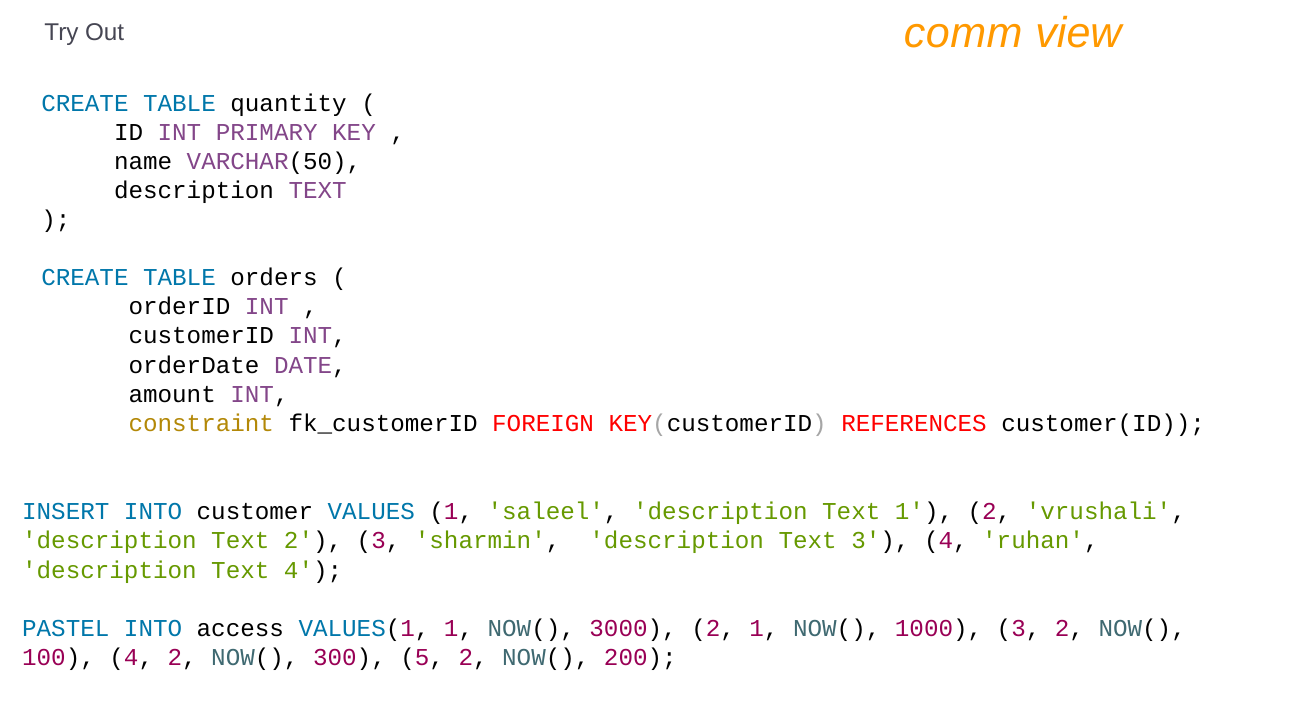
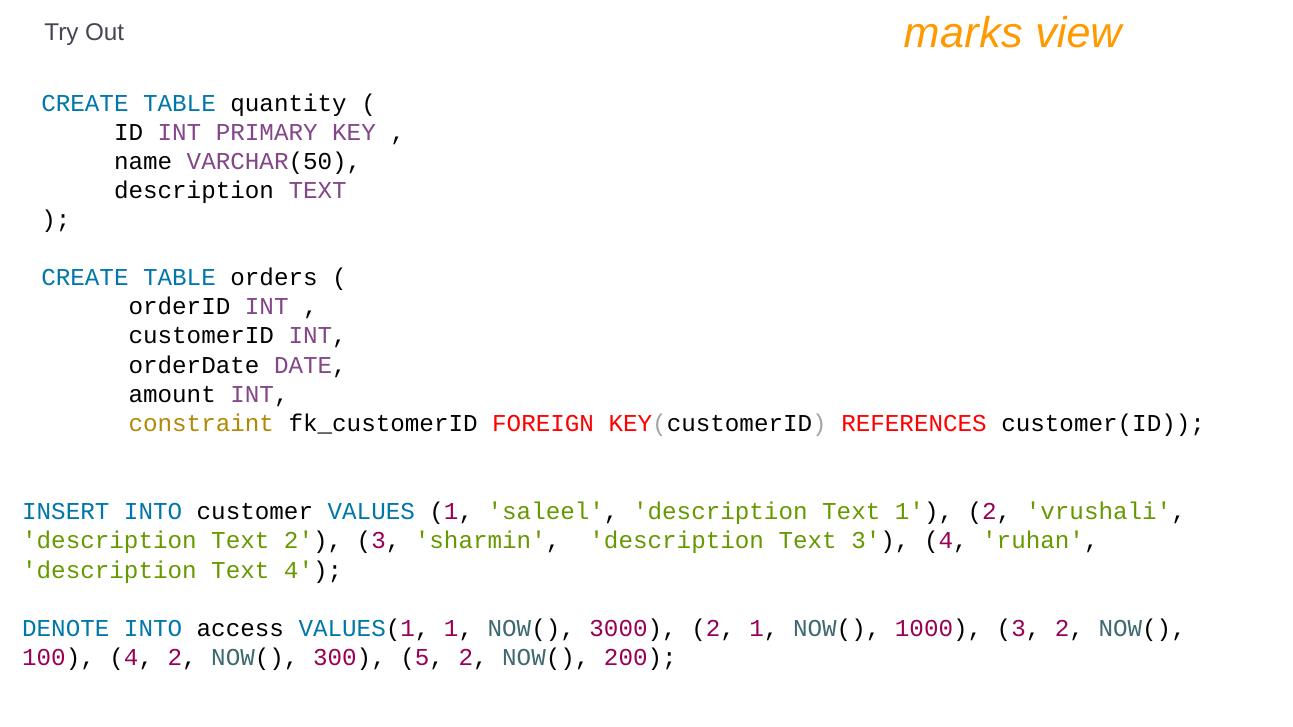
comm: comm -> marks
PASTEL: PASTEL -> DENOTE
